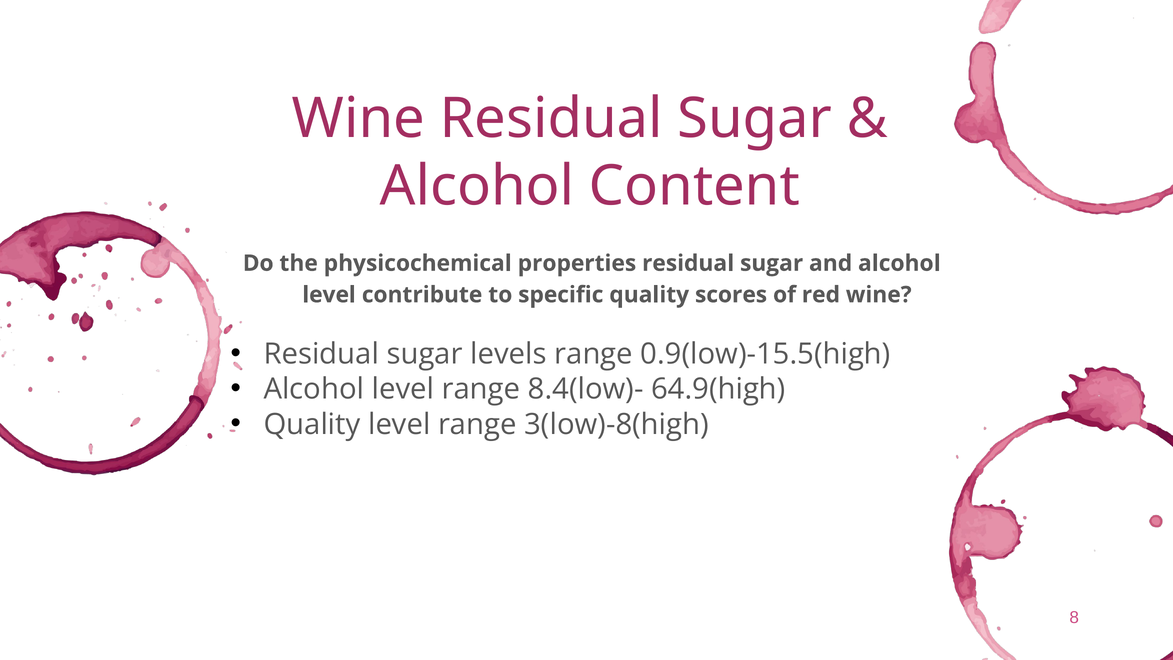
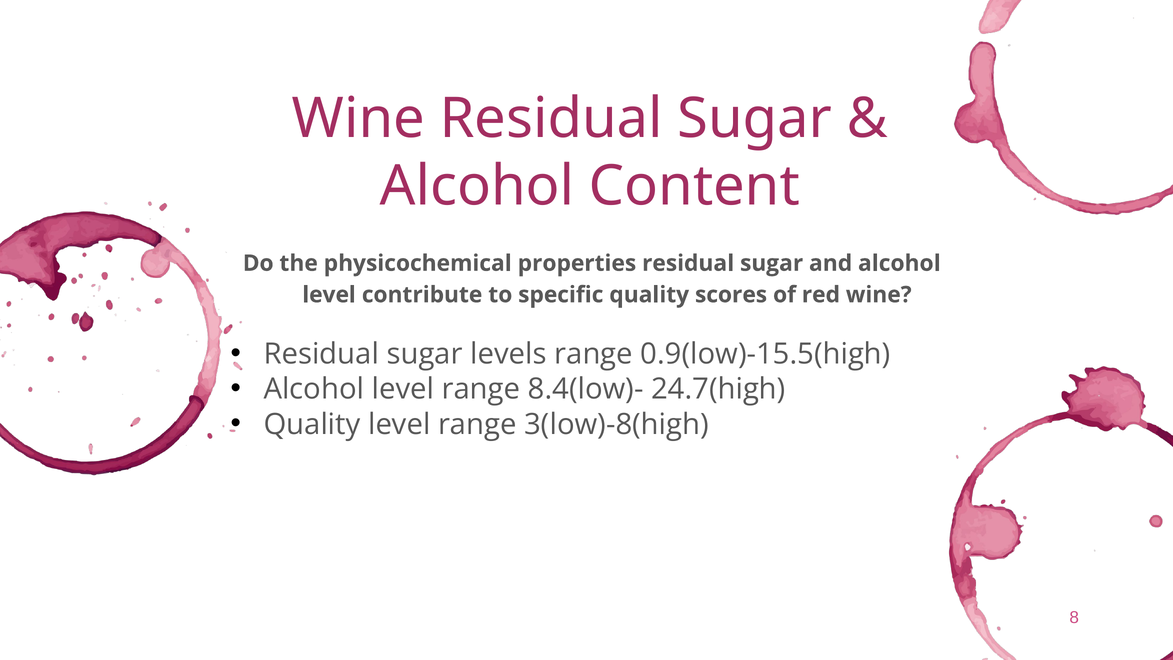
64.9(high: 64.9(high -> 24.7(high
